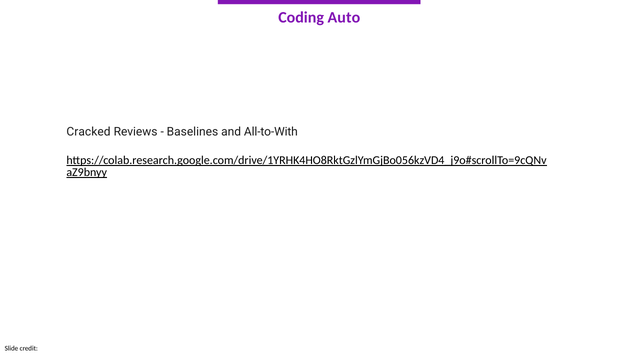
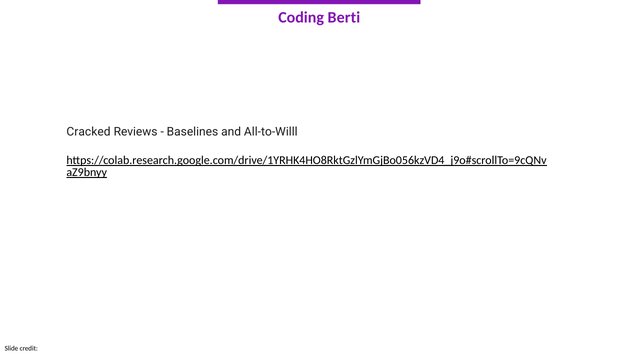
Auto: Auto -> Berti
All-to-With: All-to-With -> All-to-Willl
